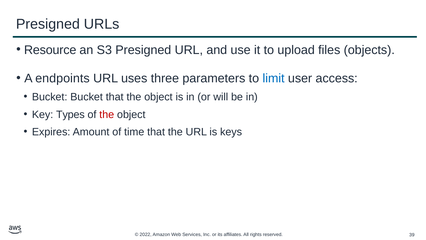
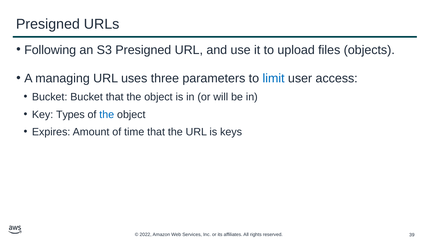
Resource: Resource -> Following
endpoints: endpoints -> managing
the at (107, 114) colour: red -> blue
